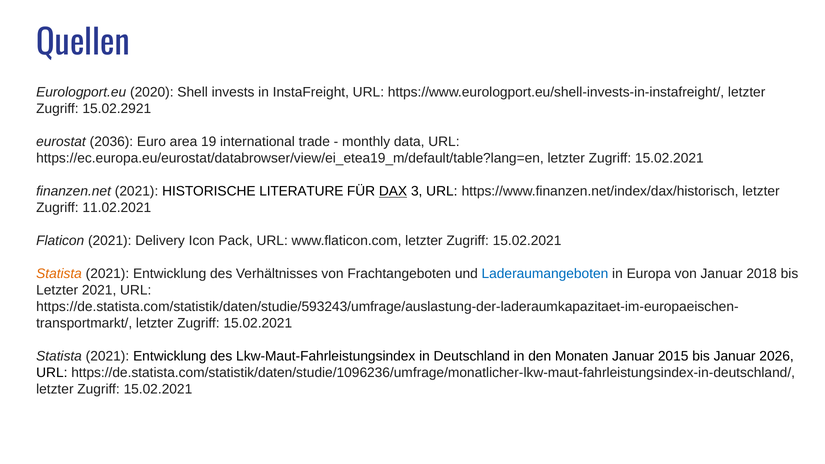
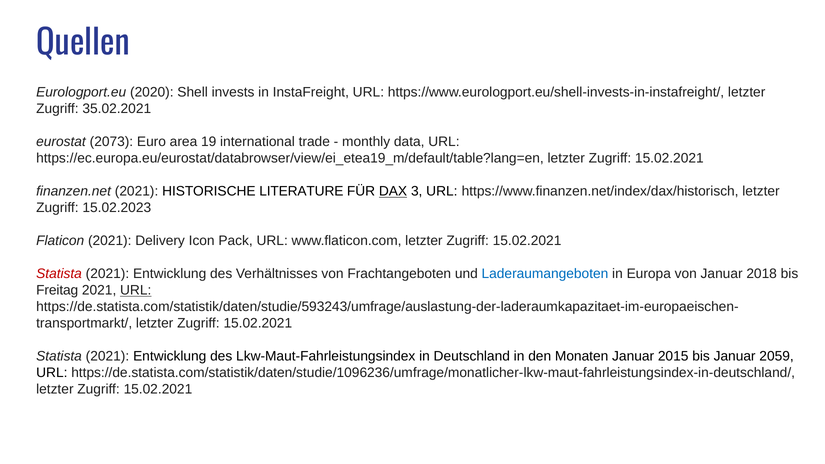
15.02.2921: 15.02.2921 -> 35.02.2021
2036: 2036 -> 2073
11.02.2021: 11.02.2021 -> 15.02.2023
Statista at (59, 274) colour: orange -> red
Letzter at (57, 290): Letzter -> Freitag
URL at (136, 290) underline: none -> present
2026: 2026 -> 2059
